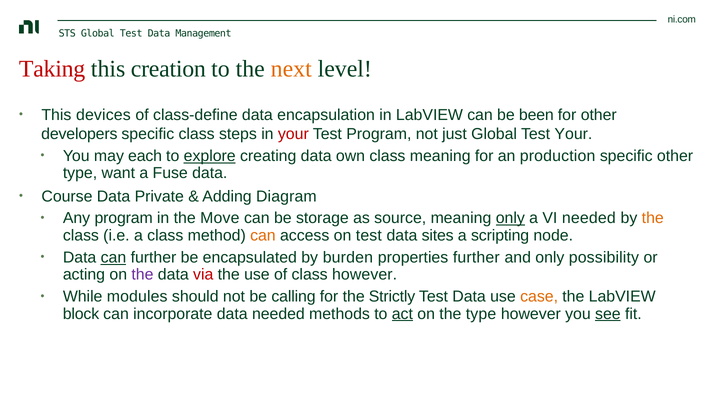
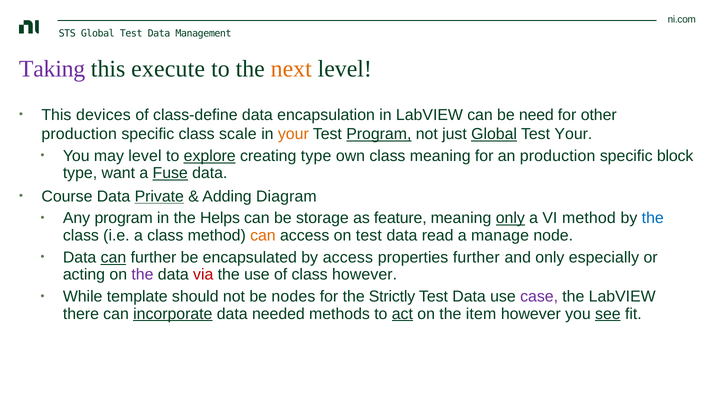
Taking colour: red -> purple
creation: creation -> execute
been: been -> need
developers at (79, 134): developers -> production
steps: steps -> scale
your at (293, 134) colour: red -> orange
Program at (379, 134) underline: none -> present
Global at (494, 134) underline: none -> present
may each: each -> level
creating data: data -> type
specific other: other -> block
Fuse underline: none -> present
Private underline: none -> present
Move: Move -> Helps
source: source -> feature
VI needed: needed -> method
the at (653, 218) colour: orange -> blue
sites: sites -> read
scripting: scripting -> manage
by burden: burden -> access
possibility: possibility -> especially
modules: modules -> template
calling: calling -> nodes
case colour: orange -> purple
block: block -> there
incorporate underline: none -> present
the type: type -> item
